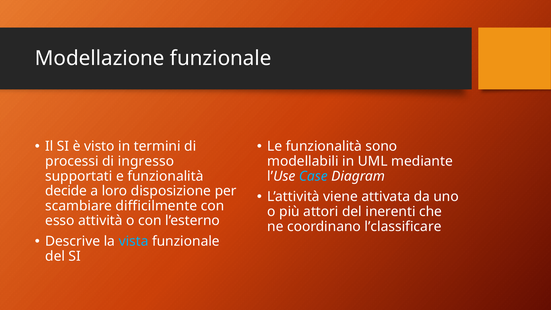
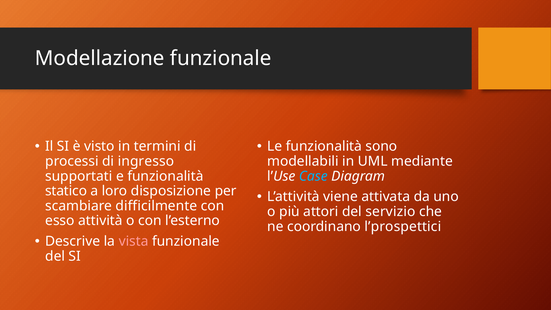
decide: decide -> statico
inerenti: inerenti -> servizio
l’classificare: l’classificare -> l’prospettici
vista colour: light blue -> pink
